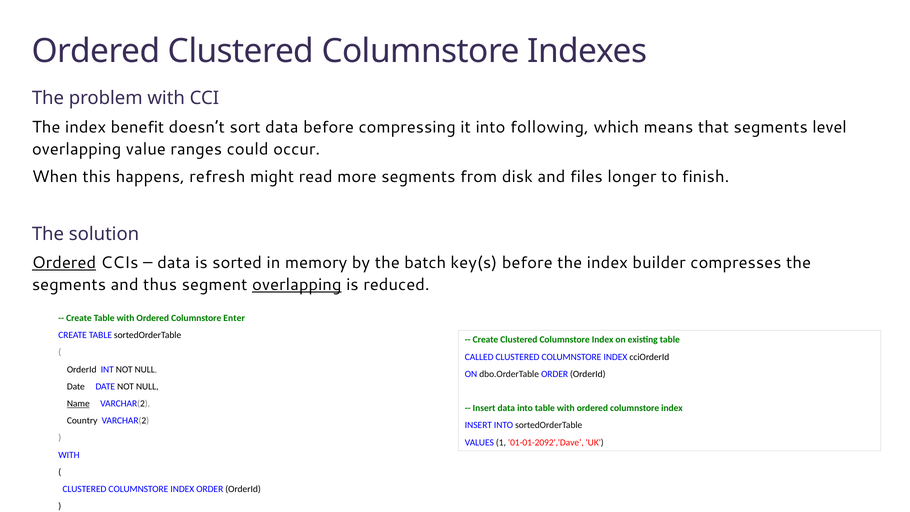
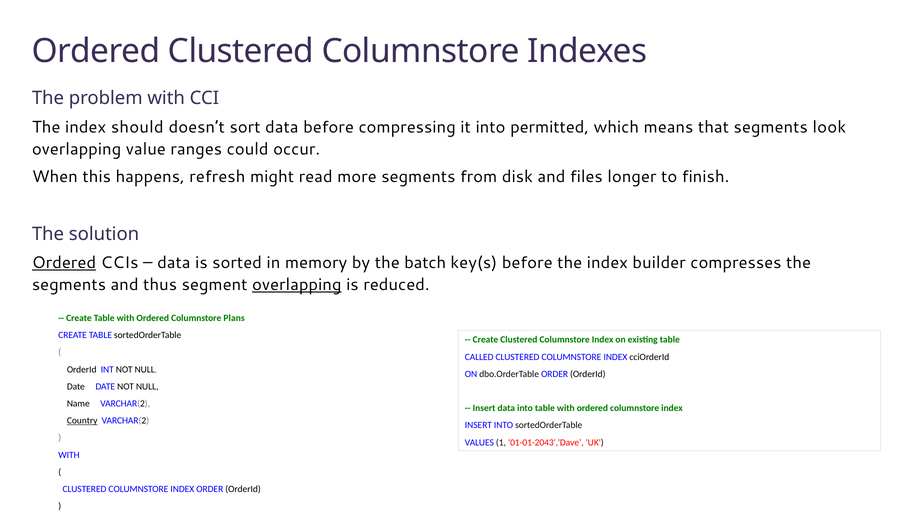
benefit: benefit -> should
following: following -> permitted
level: level -> look
Enter: Enter -> Plans
Name underline: present -> none
Country underline: none -> present
01-01-2092','Dave: 01-01-2092','Dave -> 01-01-2043','Dave
